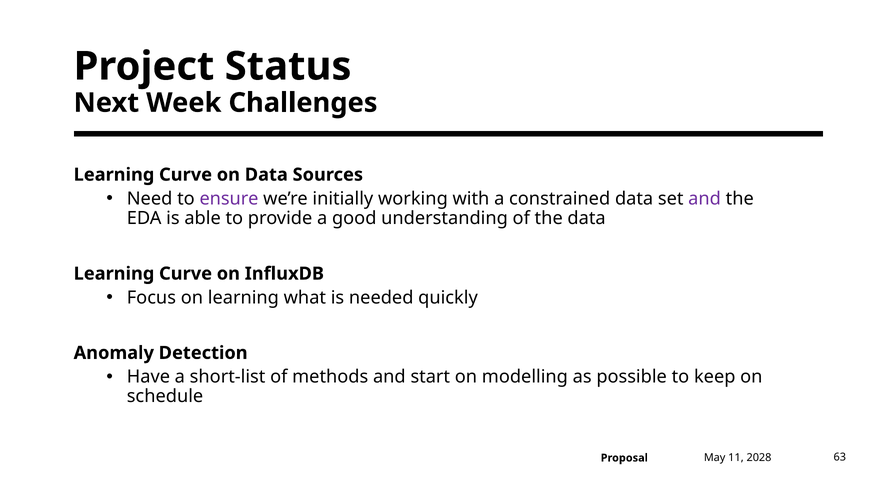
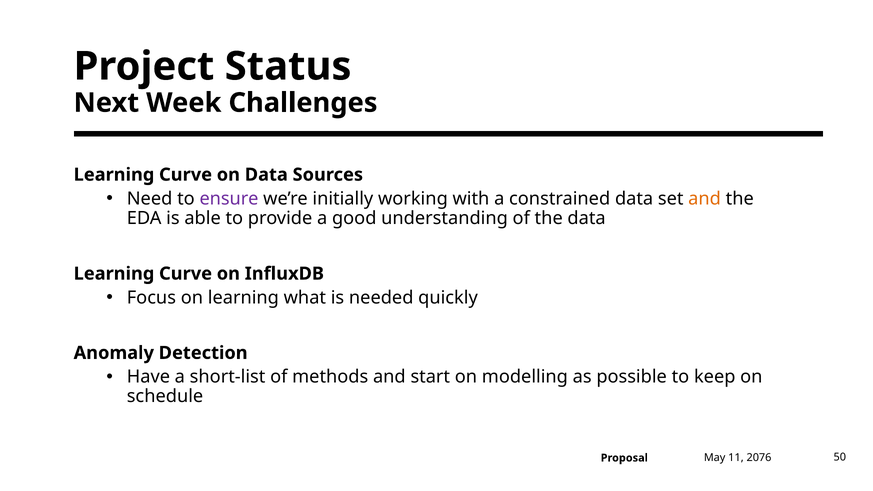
and at (705, 199) colour: purple -> orange
2028: 2028 -> 2076
63: 63 -> 50
